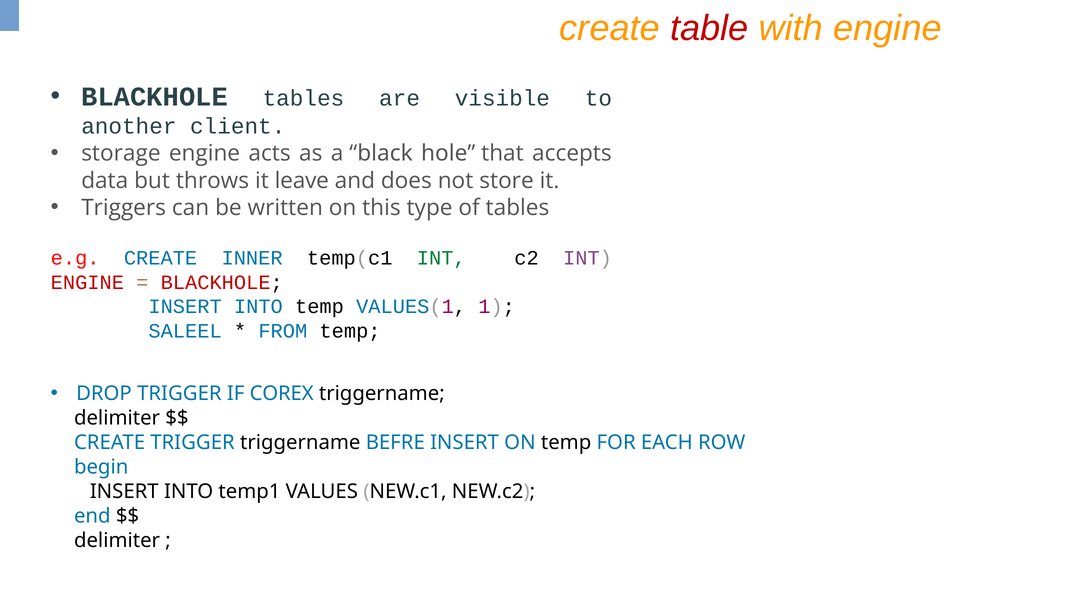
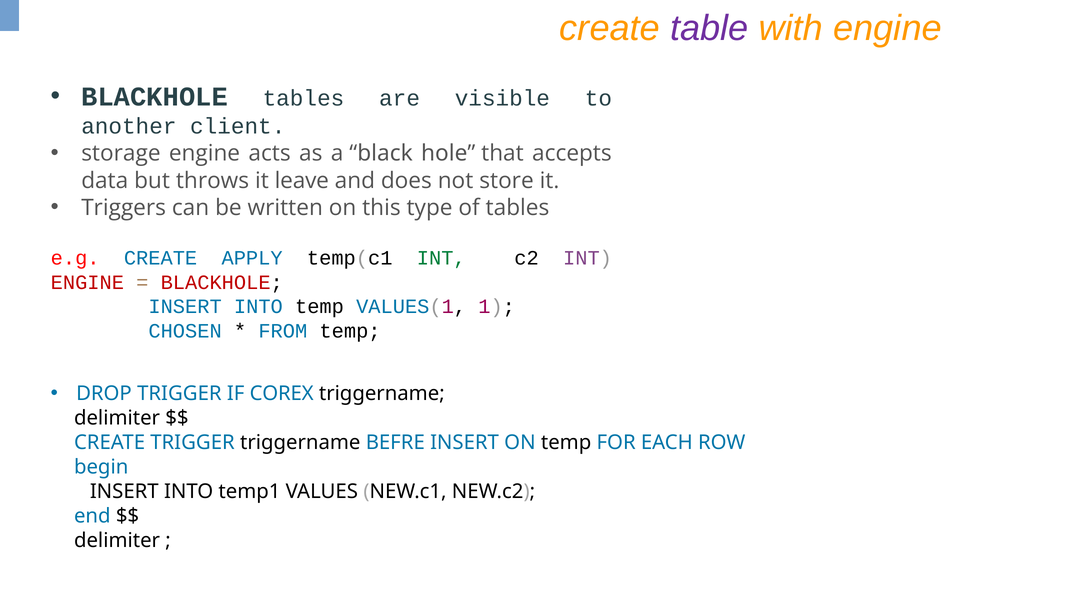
table colour: red -> purple
INNER: INNER -> APPLY
SALEEL: SALEEL -> CHOSEN
